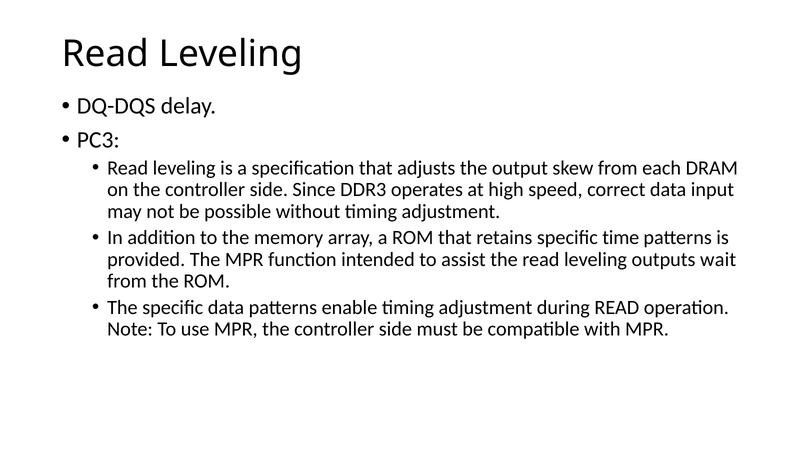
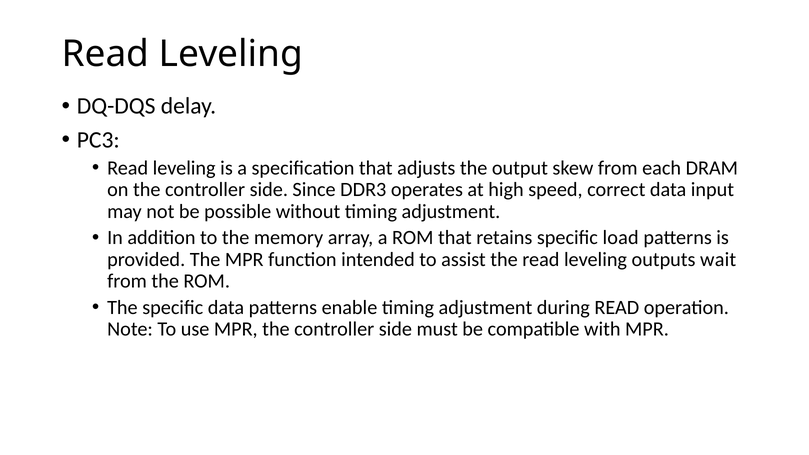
time: time -> load
